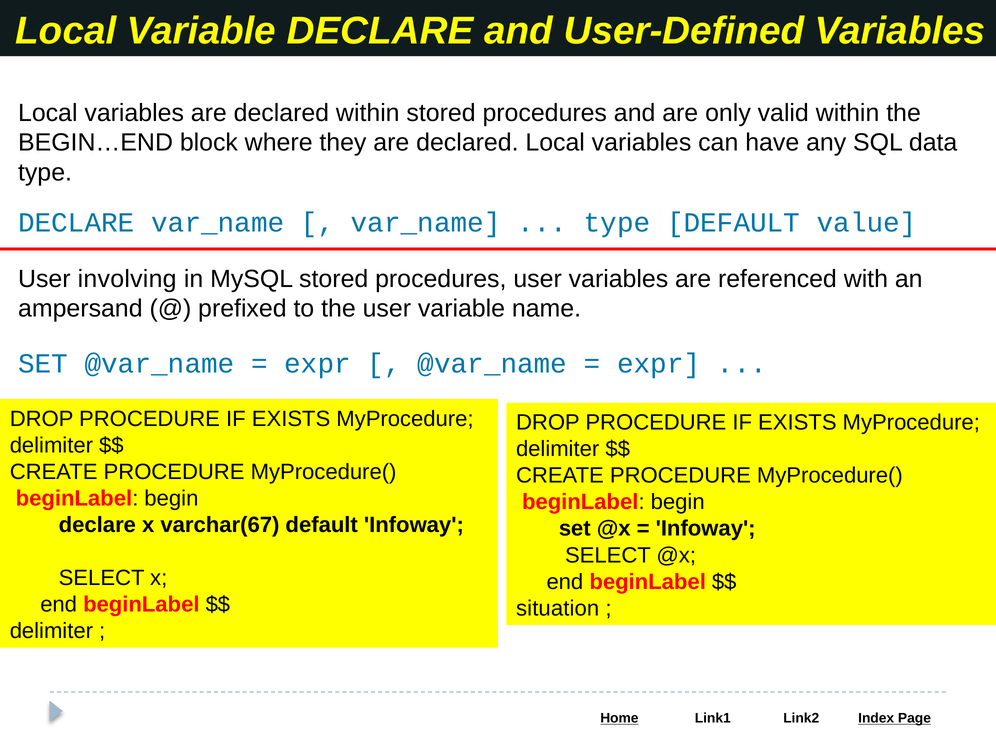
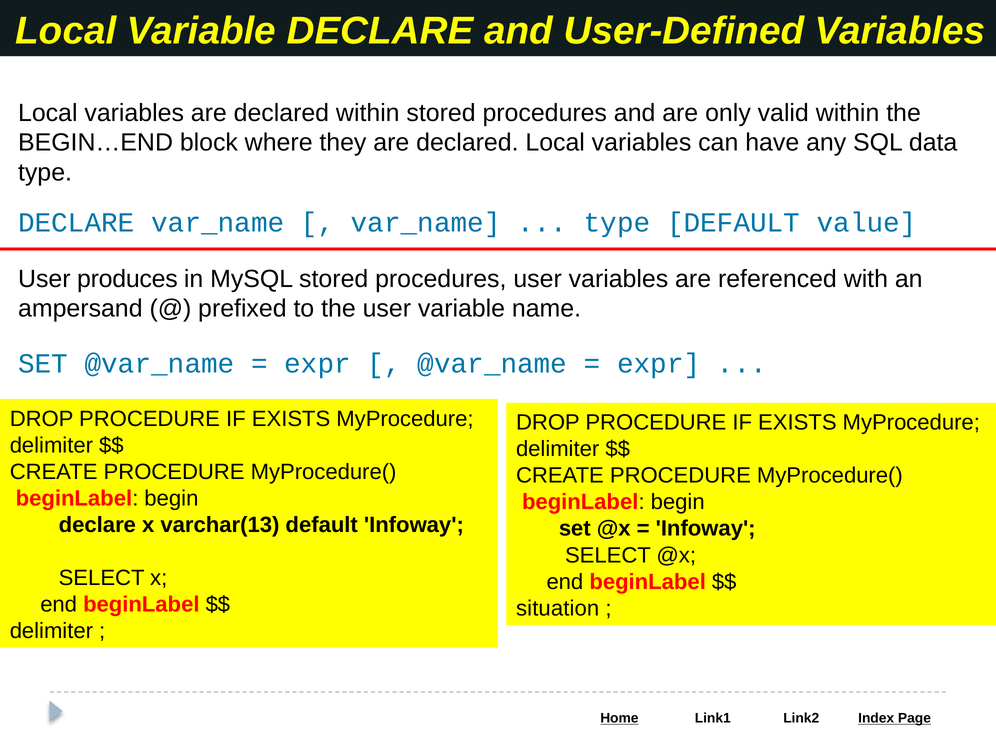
involving: involving -> produces
varchar(67: varchar(67 -> varchar(13
